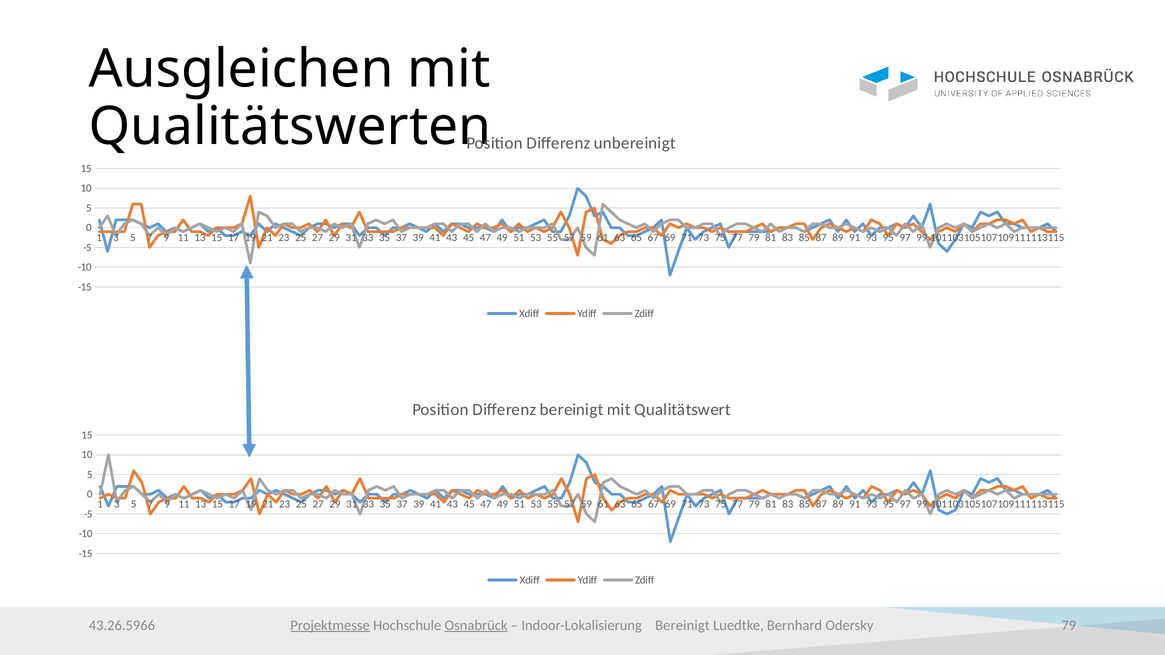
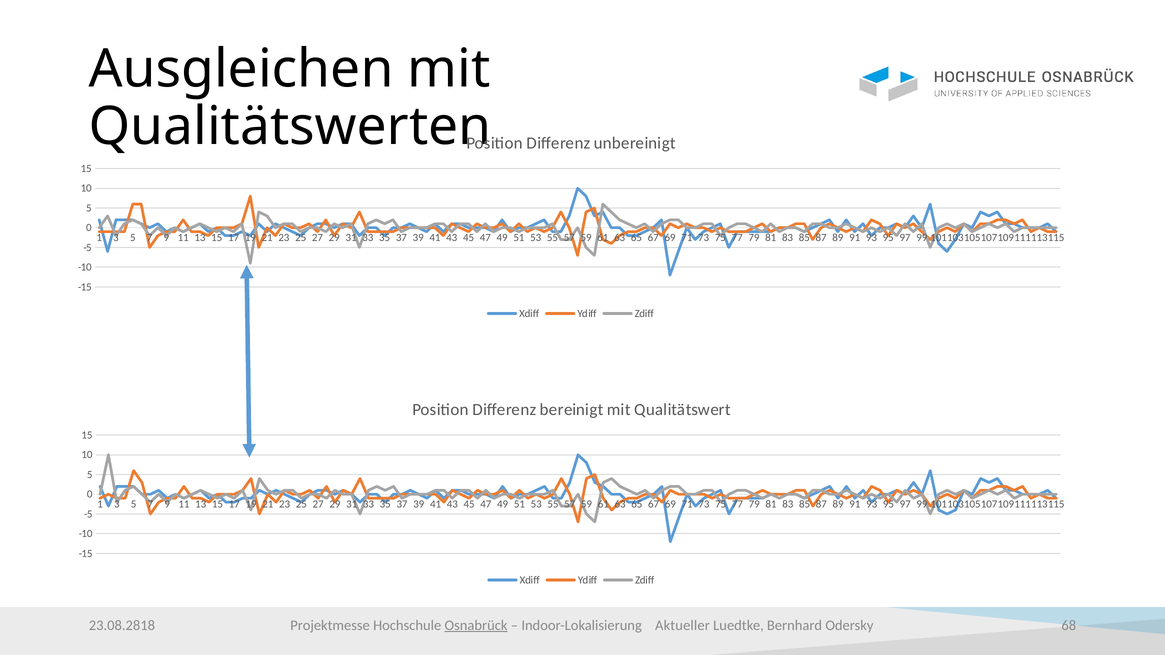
Projektmesse underline: present -> none
Indoor-Lokalisierung Bereinigt: Bereinigt -> Aktueller
Odersky 79: 79 -> 68
43.26.5966: 43.26.5966 -> 23.08.2818
